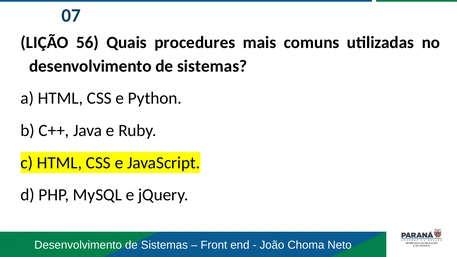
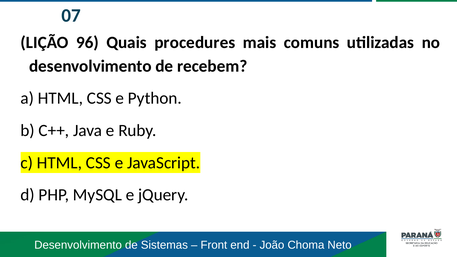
56: 56 -> 96
sistemas at (212, 66): sistemas -> recebem
